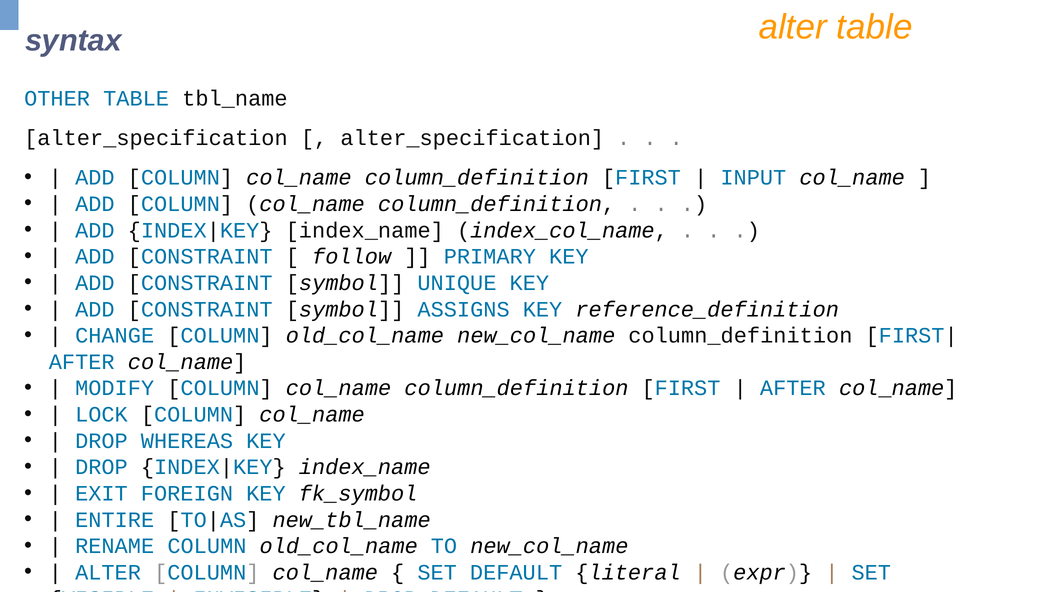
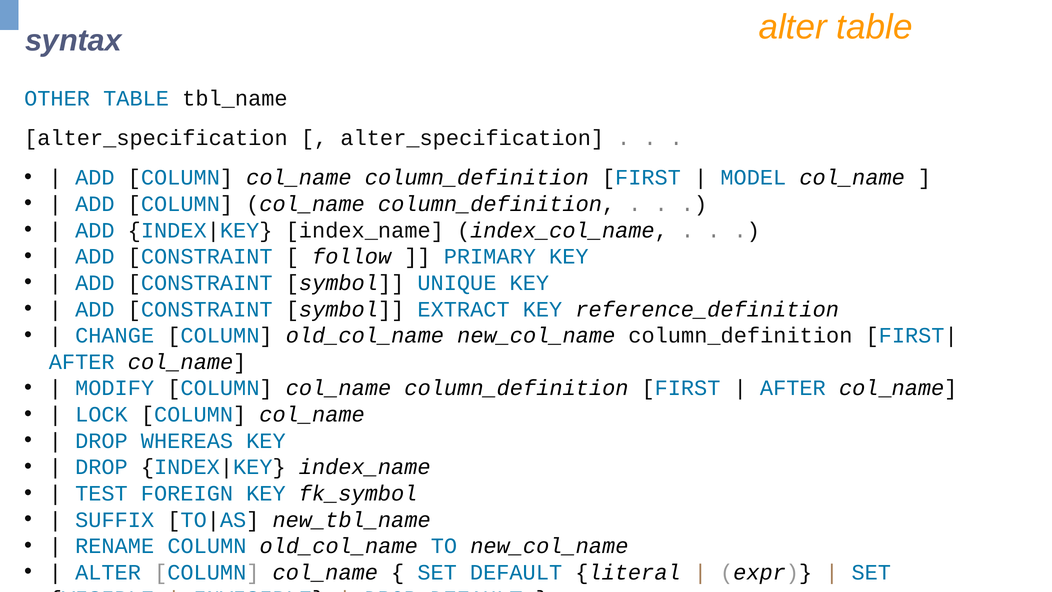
INPUT: INPUT -> MODEL
ASSIGNS: ASSIGNS -> EXTRACT
EXIT: EXIT -> TEST
ENTIRE: ENTIRE -> SUFFIX
